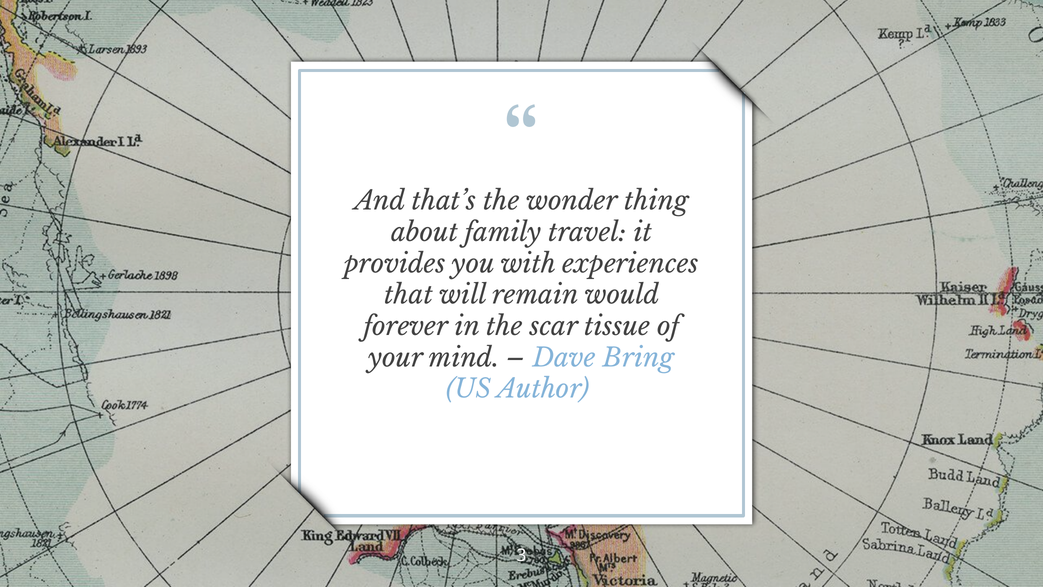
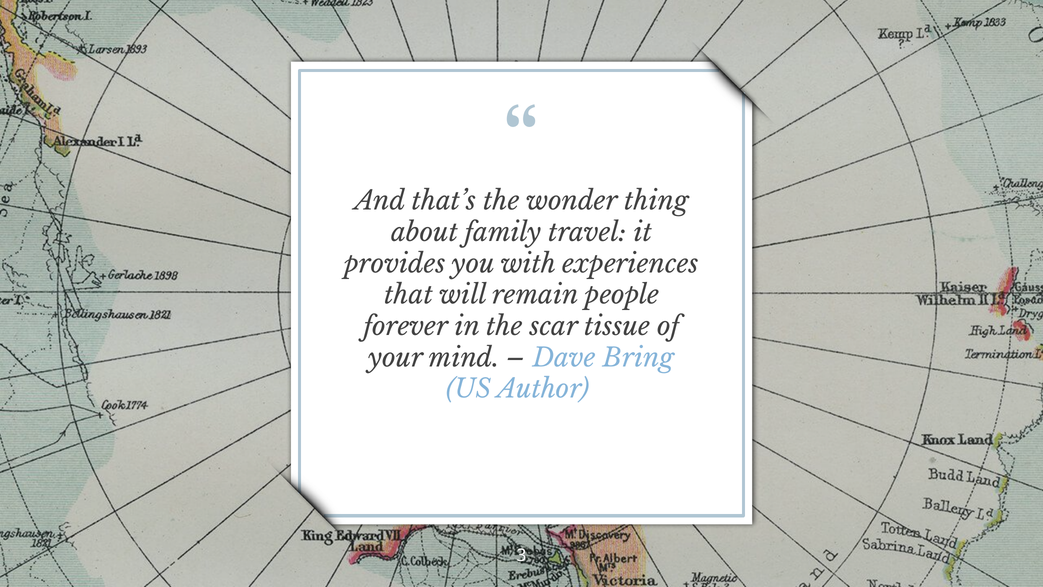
would: would -> people
